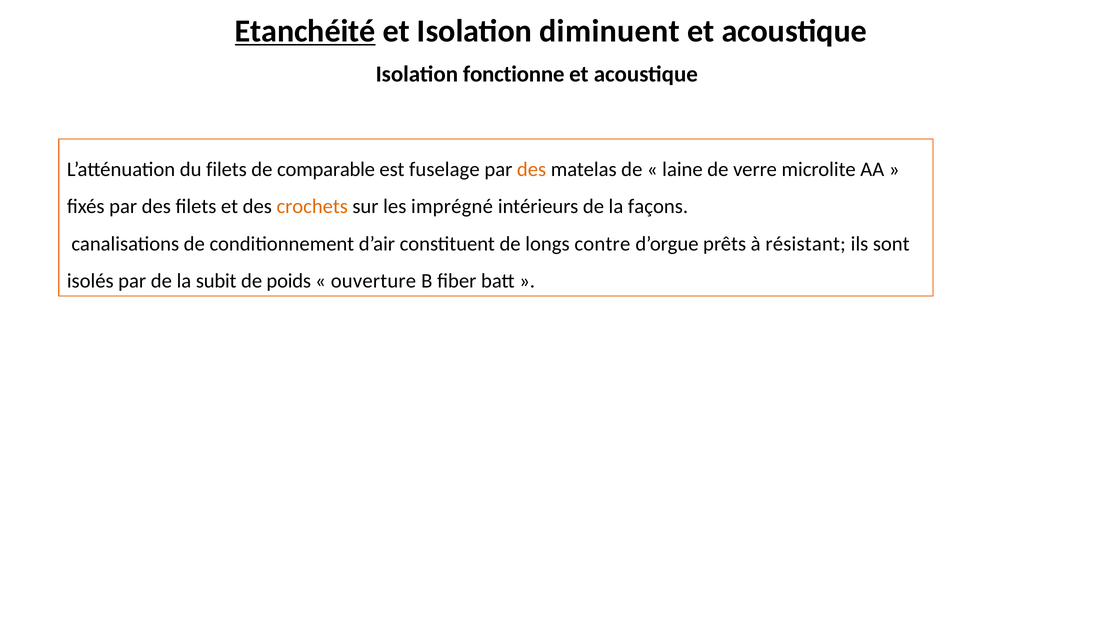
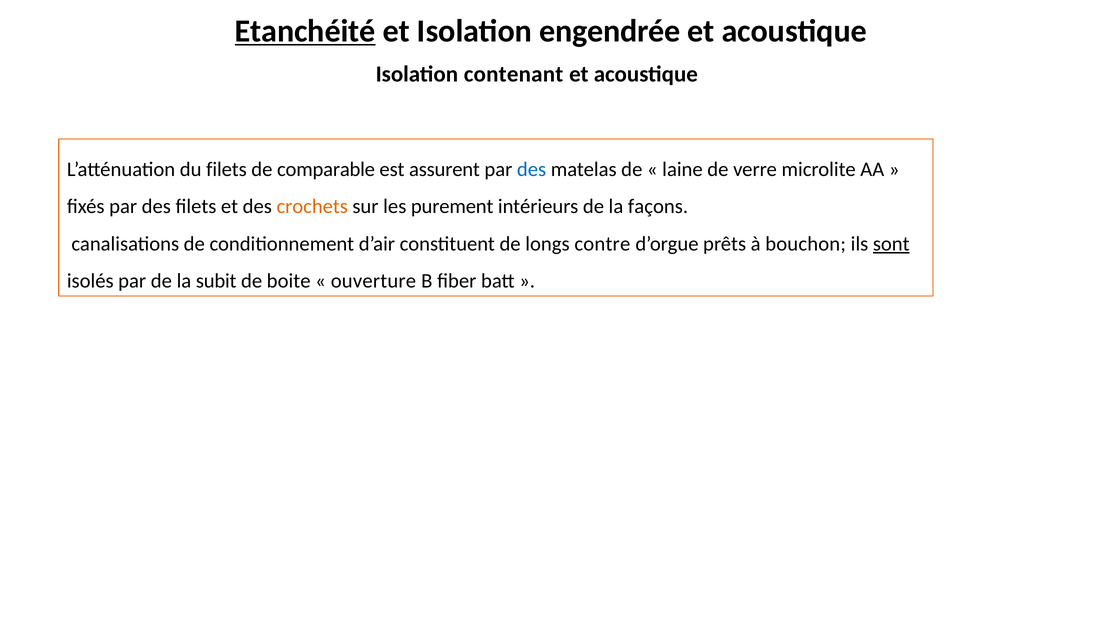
diminuent: diminuent -> engendrée
fonctionne: fonctionne -> contenant
fuselage: fuselage -> assurent
des at (532, 169) colour: orange -> blue
imprégné: imprégné -> purement
résistant: résistant -> bouchon
sont underline: none -> present
poids: poids -> boite
